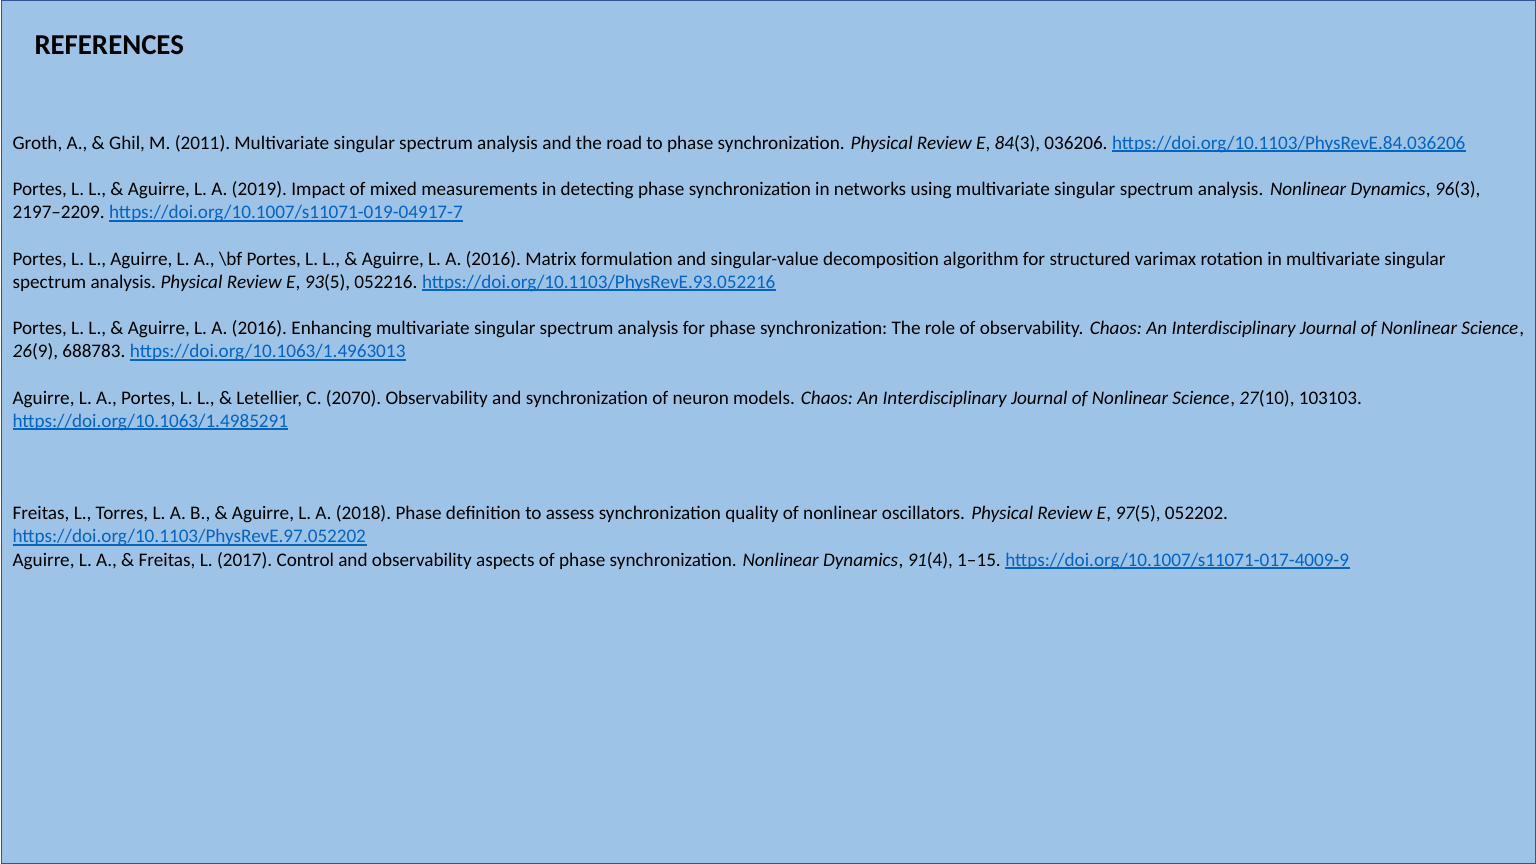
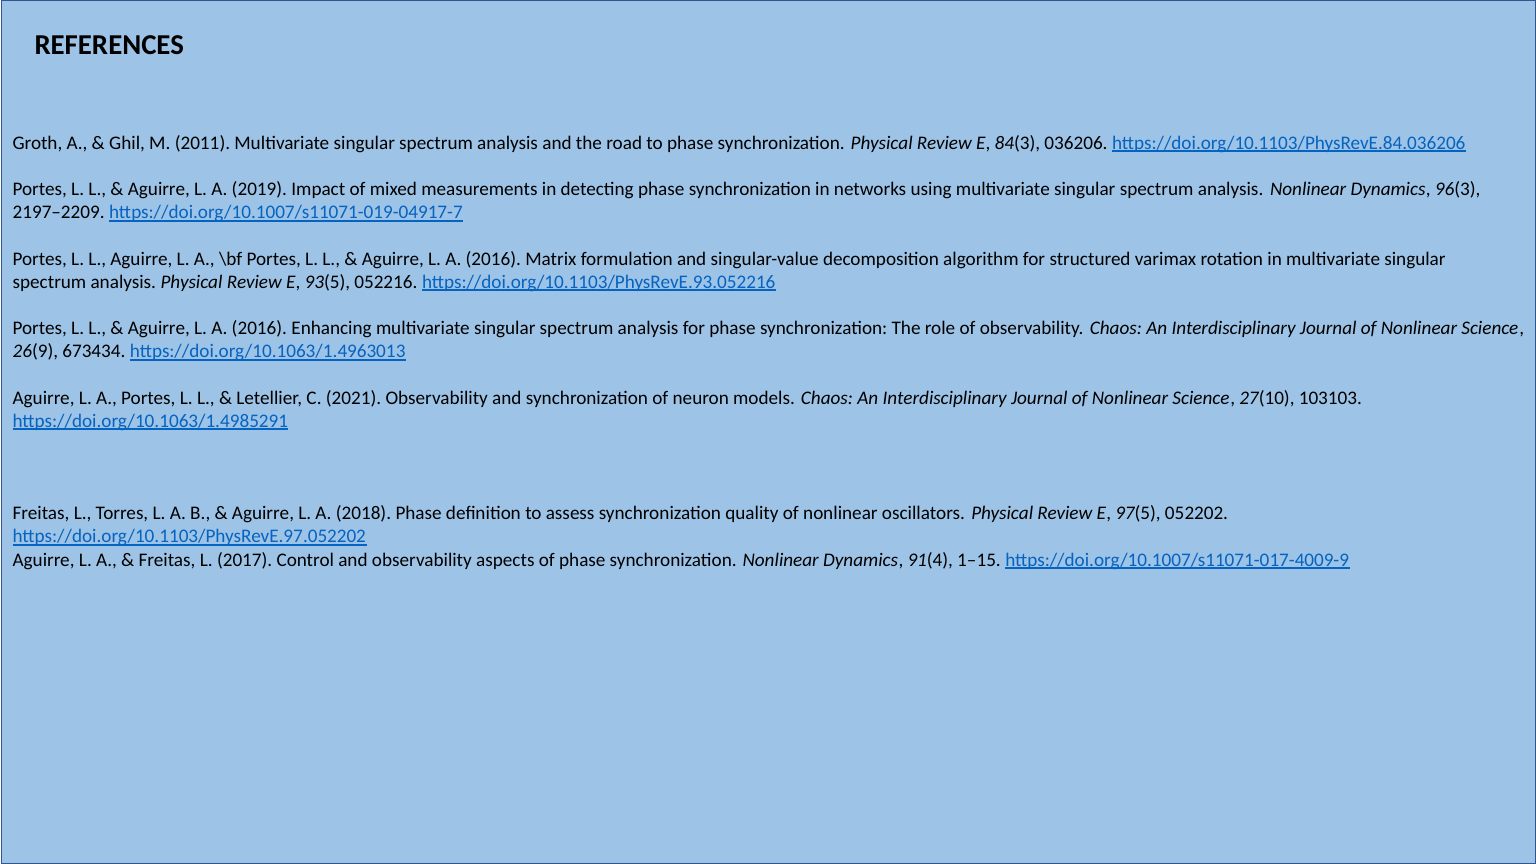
688783: 688783 -> 673434
2070: 2070 -> 2021
